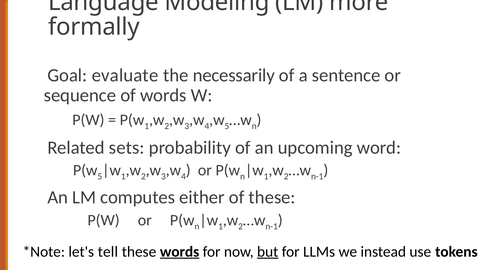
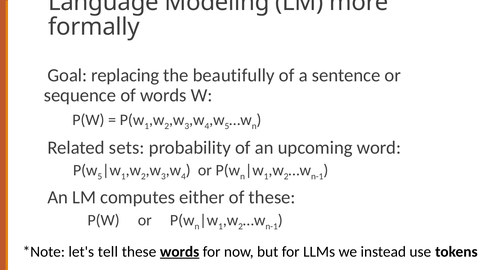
evaluate: evaluate -> replacing
necessarily: necessarily -> beautifully
but underline: present -> none
